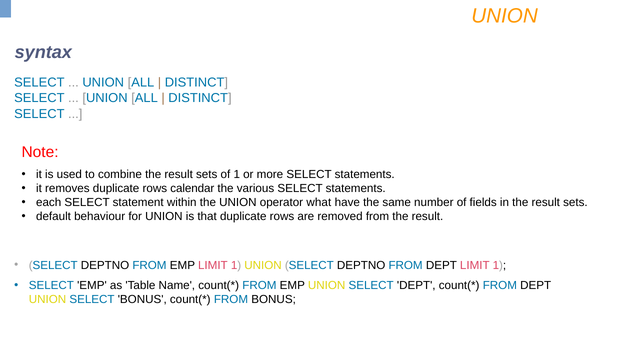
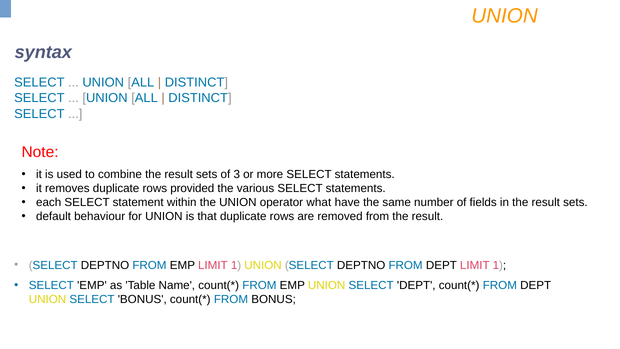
of 1: 1 -> 3
calendar: calendar -> provided
